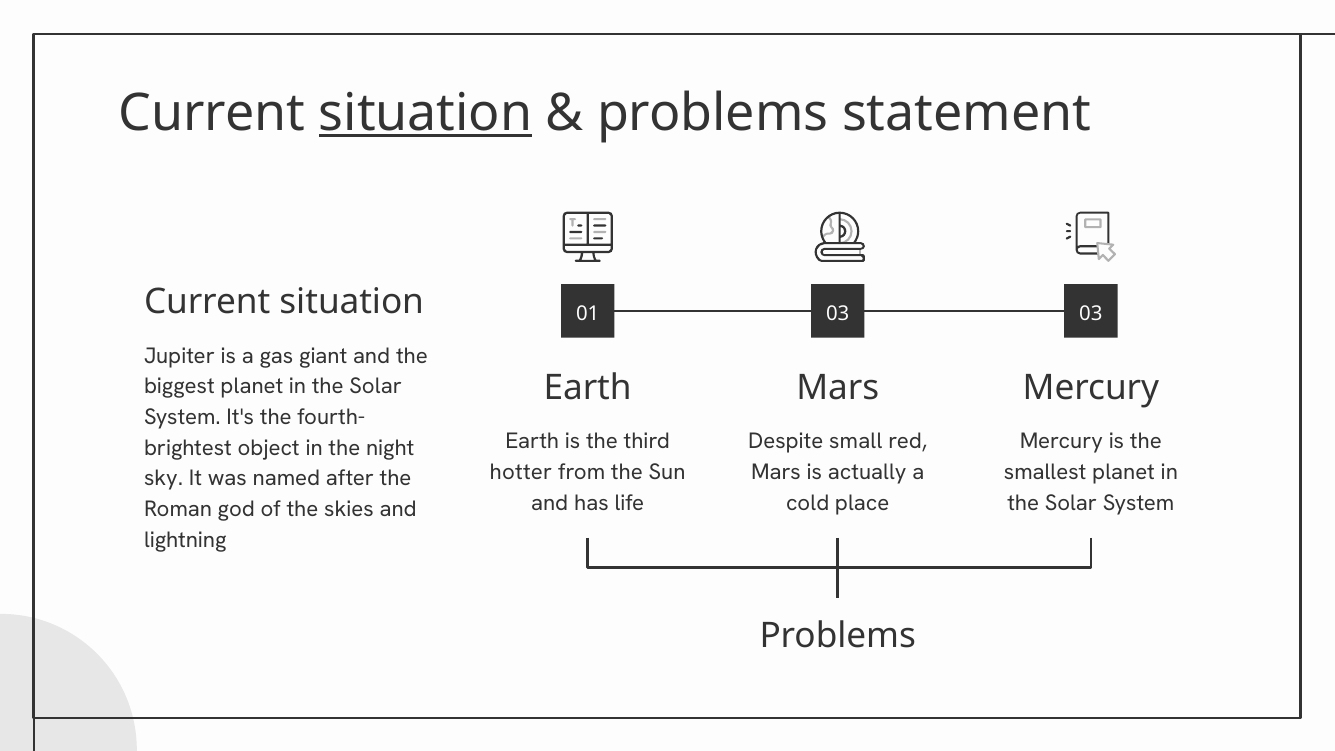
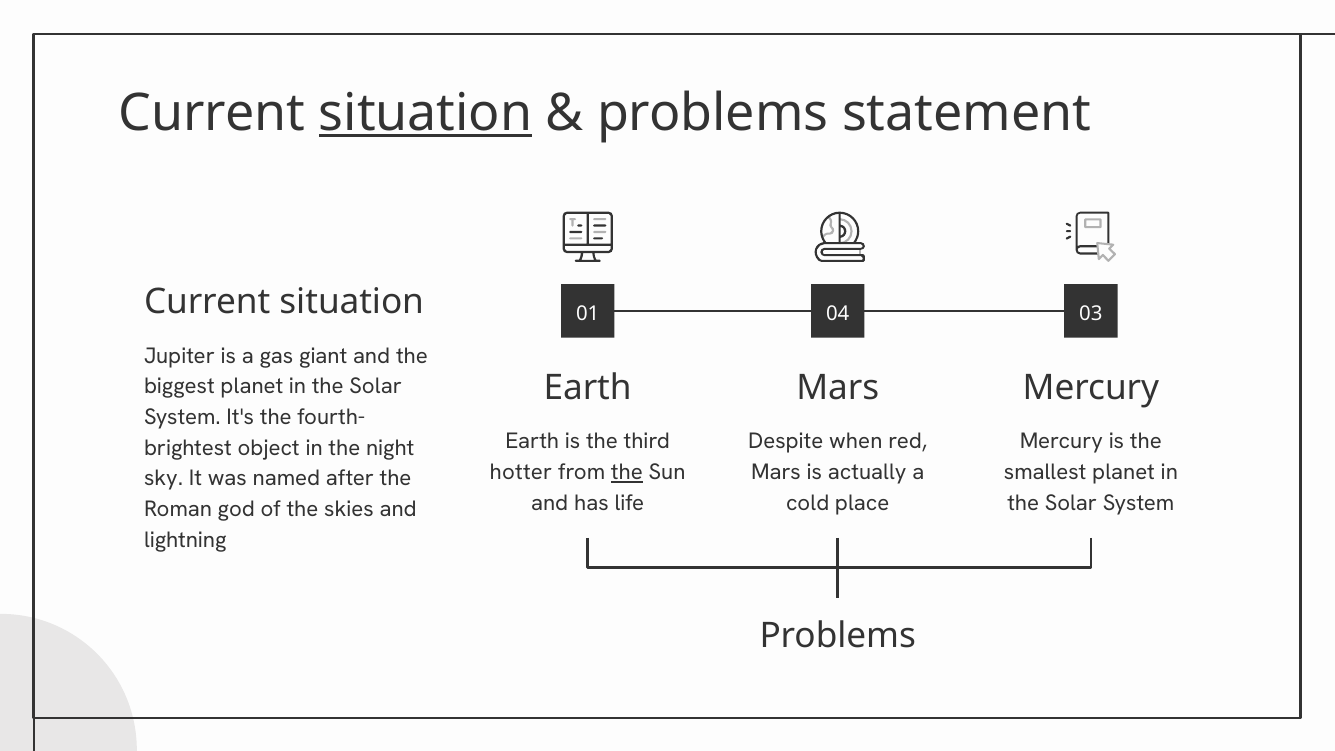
01 03: 03 -> 04
small: small -> when
the at (627, 472) underline: none -> present
